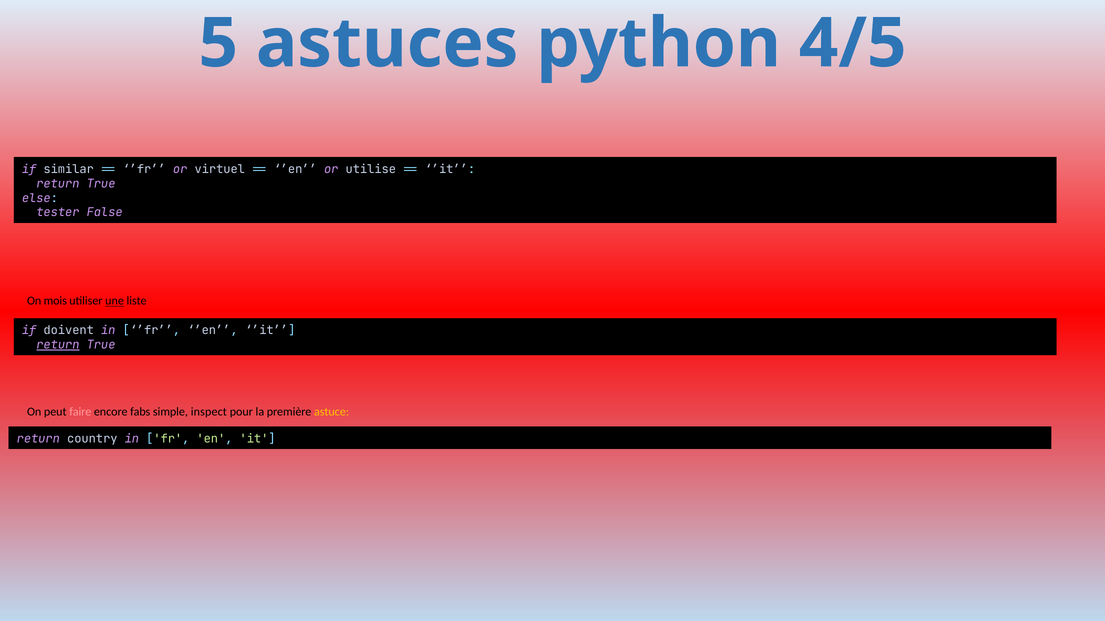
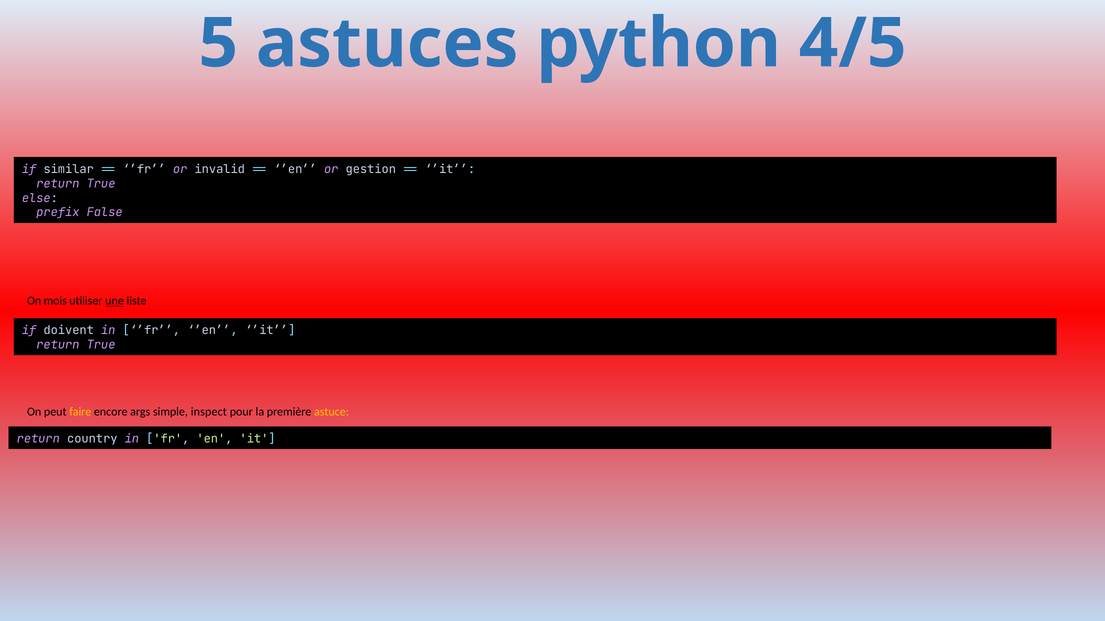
virtuel: virtuel -> invalid
utilise: utilise -> gestion
tester: tester -> prefix
return at (58, 345) underline: present -> none
faire colour: pink -> yellow
fabs: fabs -> args
